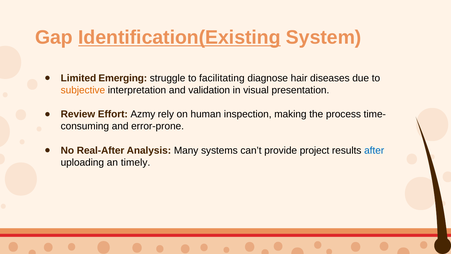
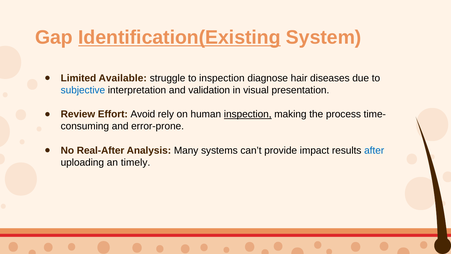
Emerging: Emerging -> Available
to facilitating: facilitating -> inspection
subjective colour: orange -> blue
Azmy: Azmy -> Avoid
inspection at (248, 114) underline: none -> present
project: project -> impact
